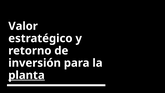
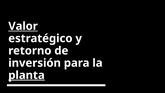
Valor underline: none -> present
